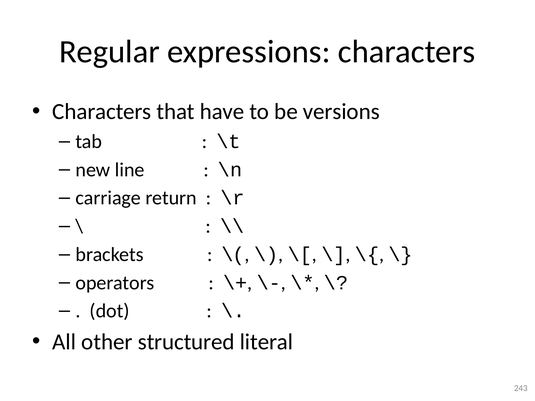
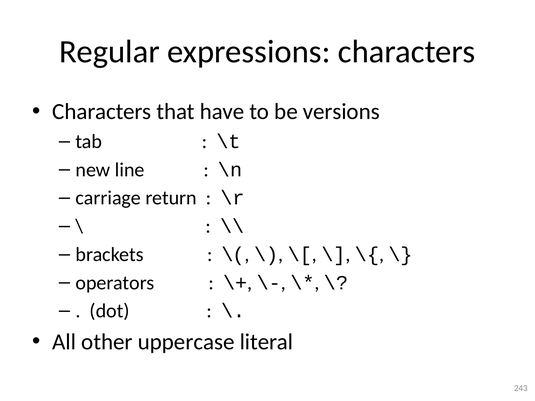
structured: structured -> uppercase
